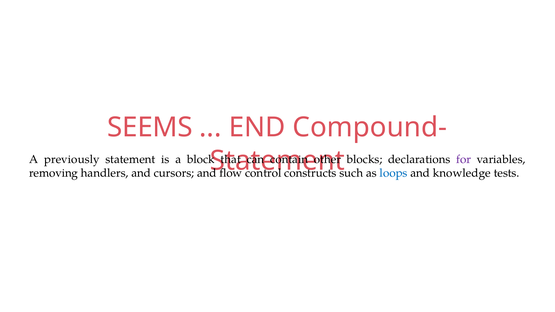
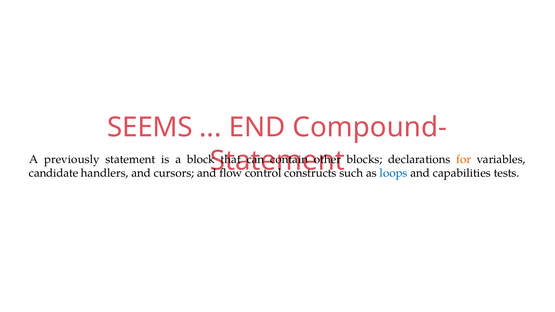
for colour: purple -> orange
removing: removing -> candidate
knowledge: knowledge -> capabilities
